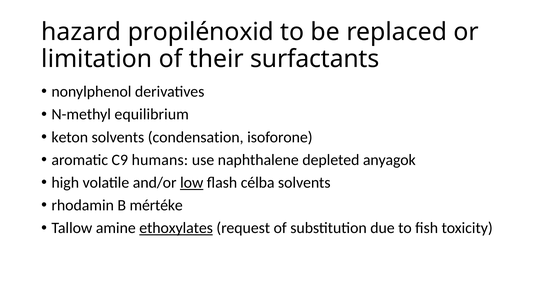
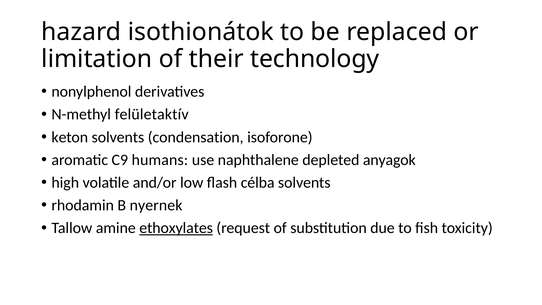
propilénoxid: propilénoxid -> isothionátok
surfactants: surfactants -> technology
equilibrium: equilibrium -> felületaktív
low underline: present -> none
mértéke: mértéke -> nyernek
